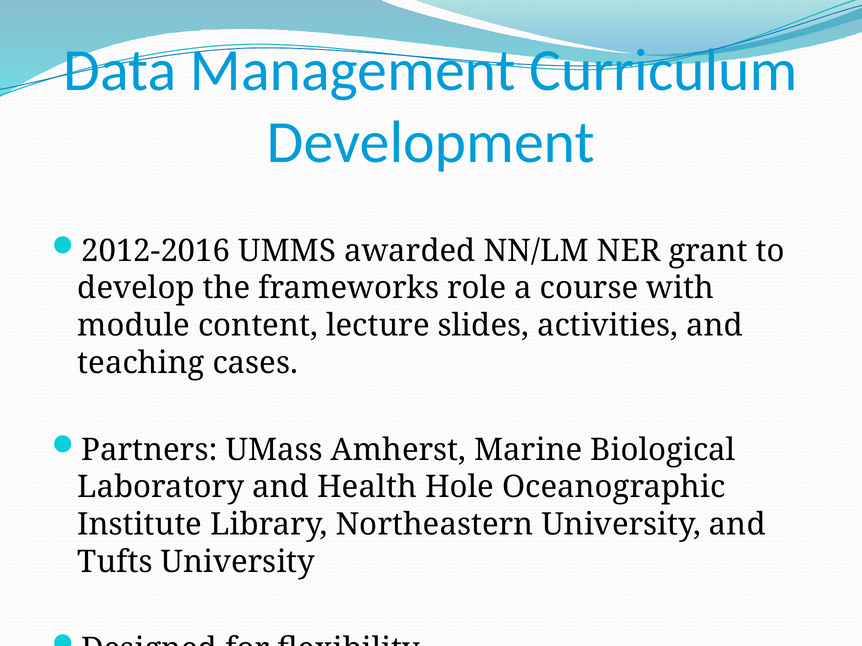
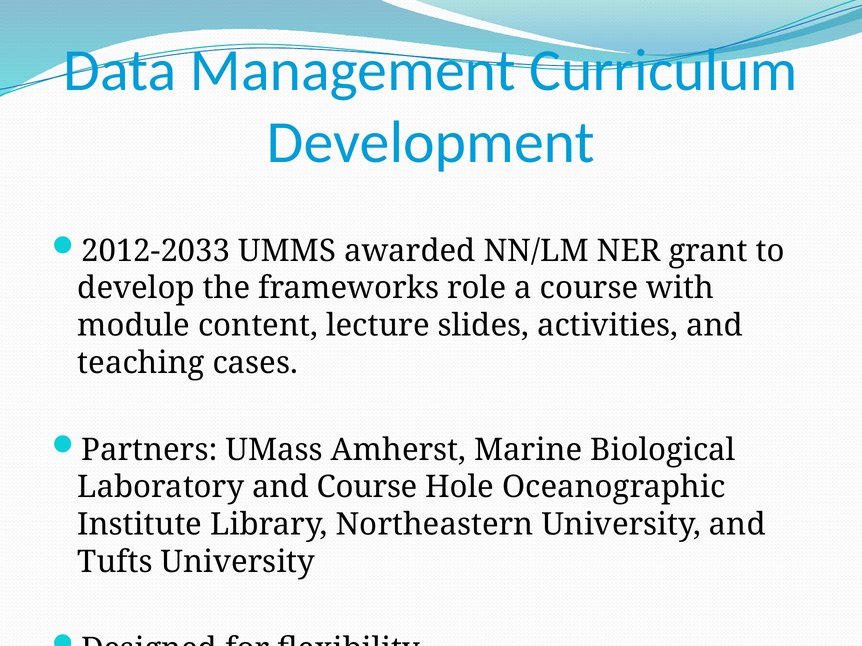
2012-2016: 2012-2016 -> 2012-2033
and Health: Health -> Course
